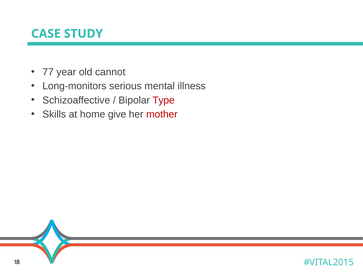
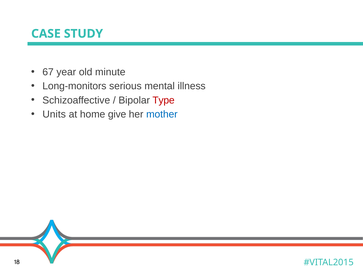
77: 77 -> 67
cannot: cannot -> minute
Skills: Skills -> Units
mother colour: red -> blue
